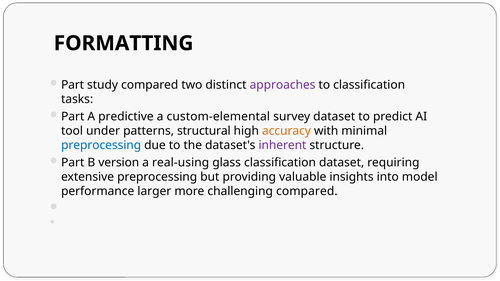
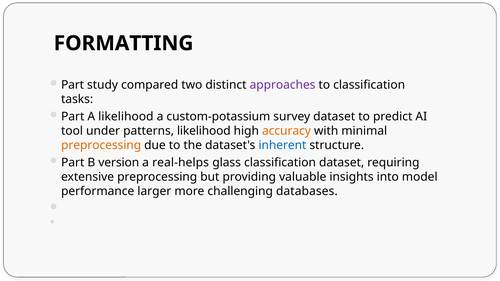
A predictive: predictive -> likelihood
custom-elemental: custom-elemental -> custom-potassium
patterns structural: structural -> likelihood
preprocessing at (101, 145) colour: blue -> orange
inherent colour: purple -> blue
real-using: real-using -> real-helps
challenging compared: compared -> databases
